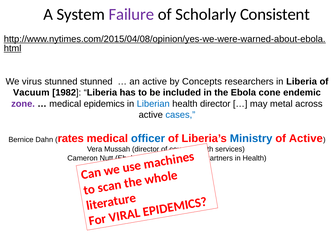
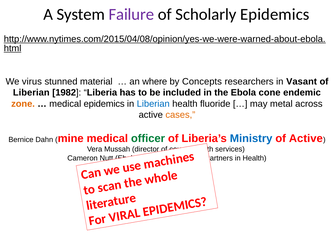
Scholarly Consistent: Consistent -> Epidemics
stunned stunned: stunned -> material
an active: active -> where
in Liberia: Liberia -> Vasant
Vacuum at (31, 93): Vacuum -> Liberian
zone colour: purple -> orange
health director: director -> fluoride
cases colour: blue -> orange
rates: rates -> mine
officer colour: blue -> green
